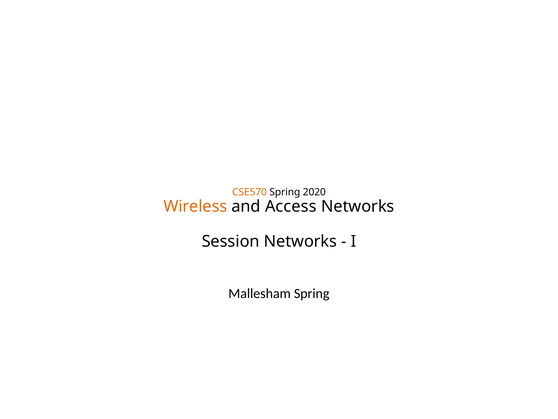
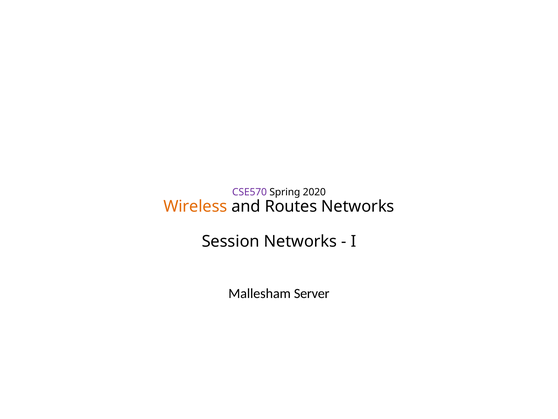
CSE570 colour: orange -> purple
Access: Access -> Routes
Mallesham Spring: Spring -> Server
